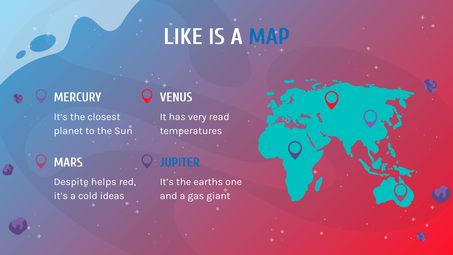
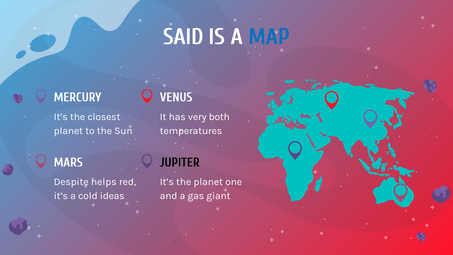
LIKE: LIKE -> SAID
read: read -> both
JUPITER colour: blue -> black
the earths: earths -> planet
